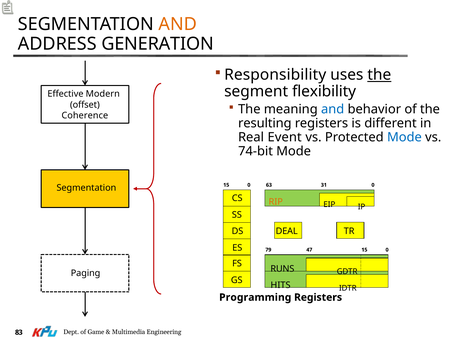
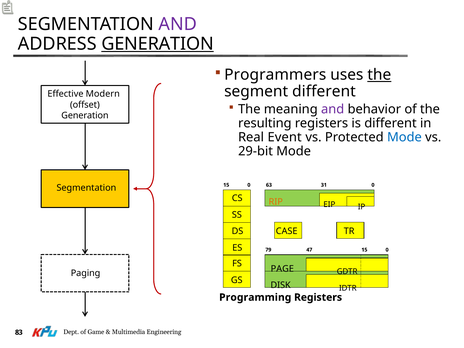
AND at (178, 24) colour: orange -> purple
GENERATION at (158, 44) underline: none -> present
Responsibility: Responsibility -> Programmers
segment flexibility: flexibility -> different
and at (333, 109) colour: blue -> purple
Coherence at (85, 116): Coherence -> Generation
74-bit: 74-bit -> 29-bit
DEAL: DEAL -> CASE
RUNS: RUNS -> PAGE
HITS: HITS -> DISK
